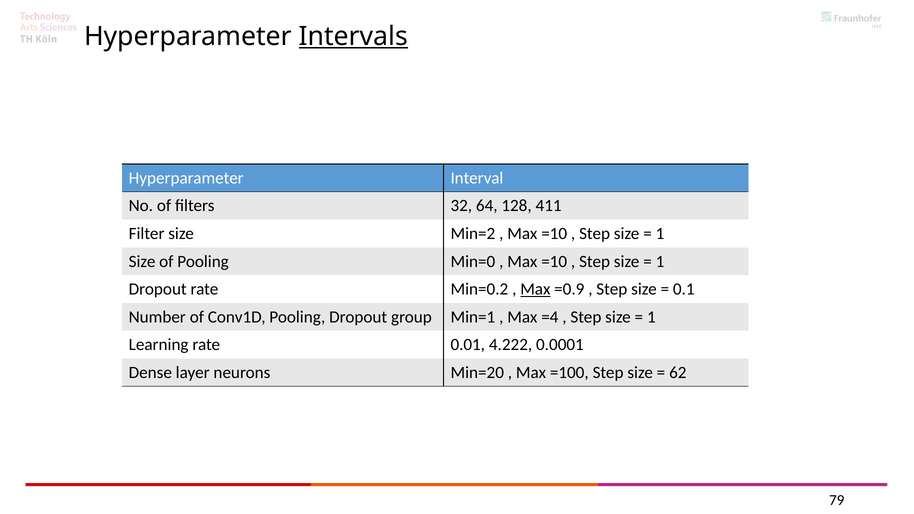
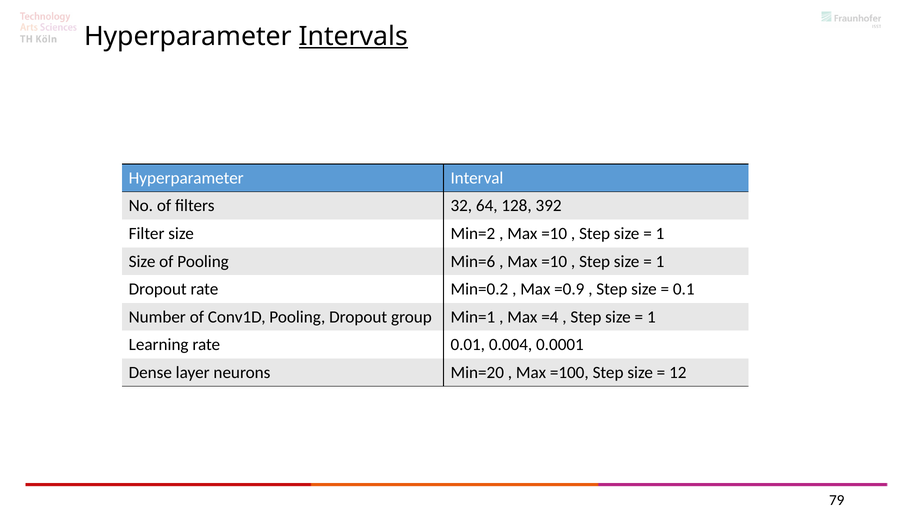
411: 411 -> 392
Min=0: Min=0 -> Min=6
Max at (535, 289) underline: present -> none
4.222: 4.222 -> 0.004
62: 62 -> 12
